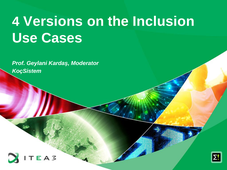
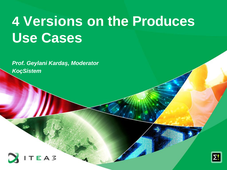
Inclusion: Inclusion -> Produces
